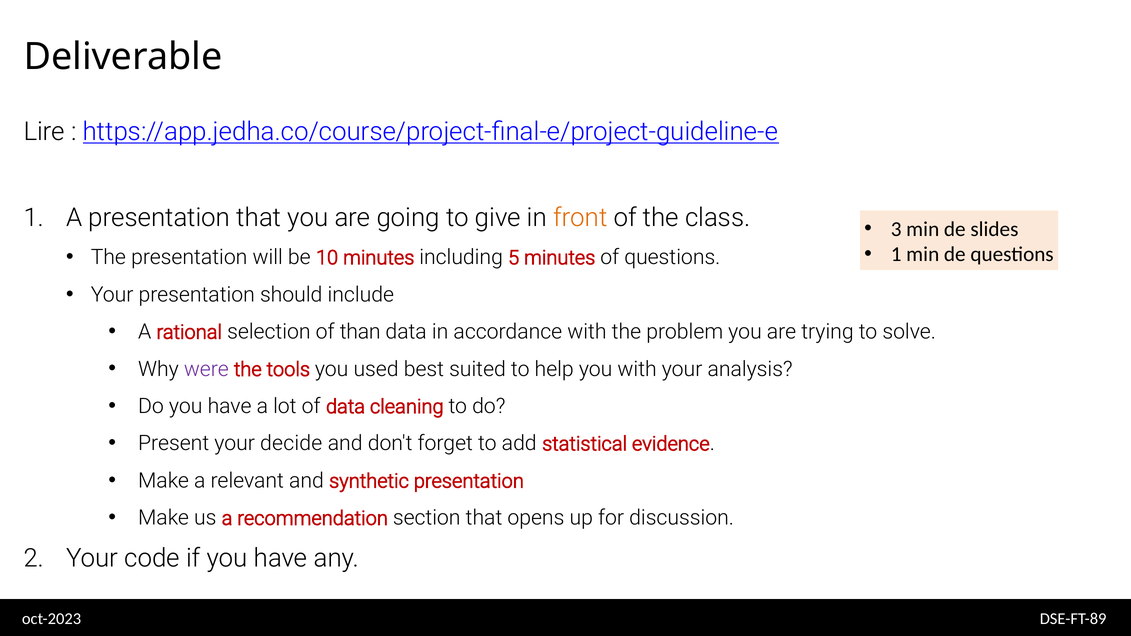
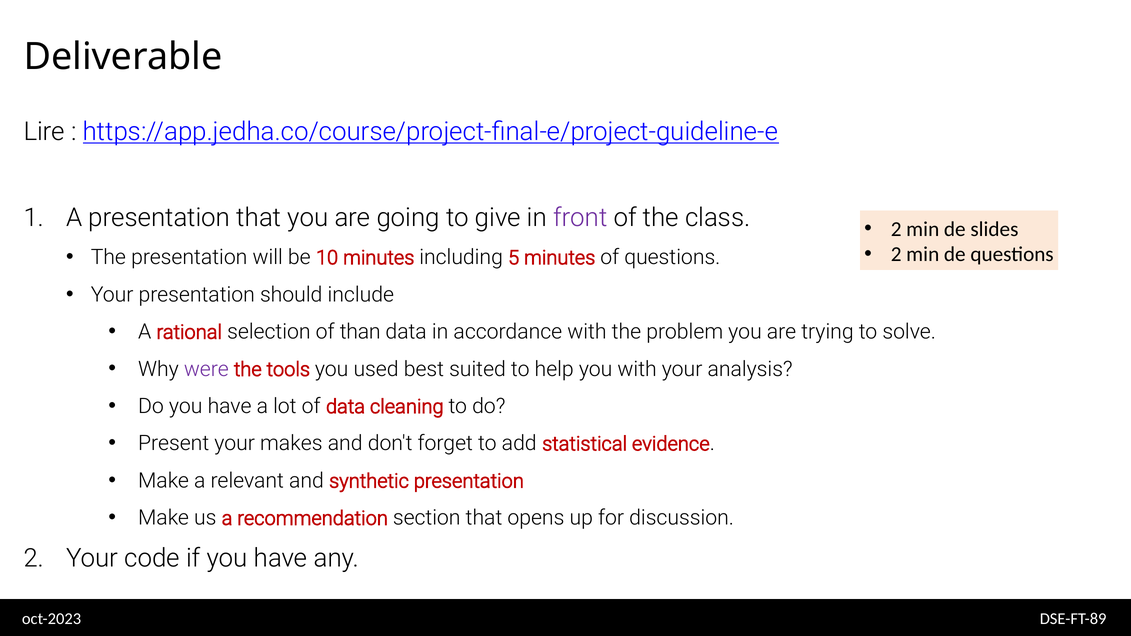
front colour: orange -> purple
3 at (896, 229): 3 -> 2
1 at (896, 255): 1 -> 2
decide: decide -> makes
